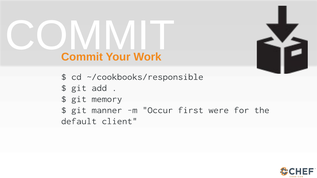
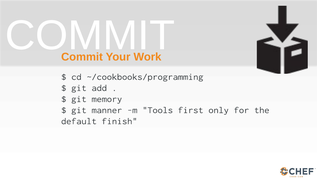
~/cookbooks/responsible: ~/cookbooks/responsible -> ~/cookbooks/programming
Occur: Occur -> Tools
were: were -> only
client: client -> finish
